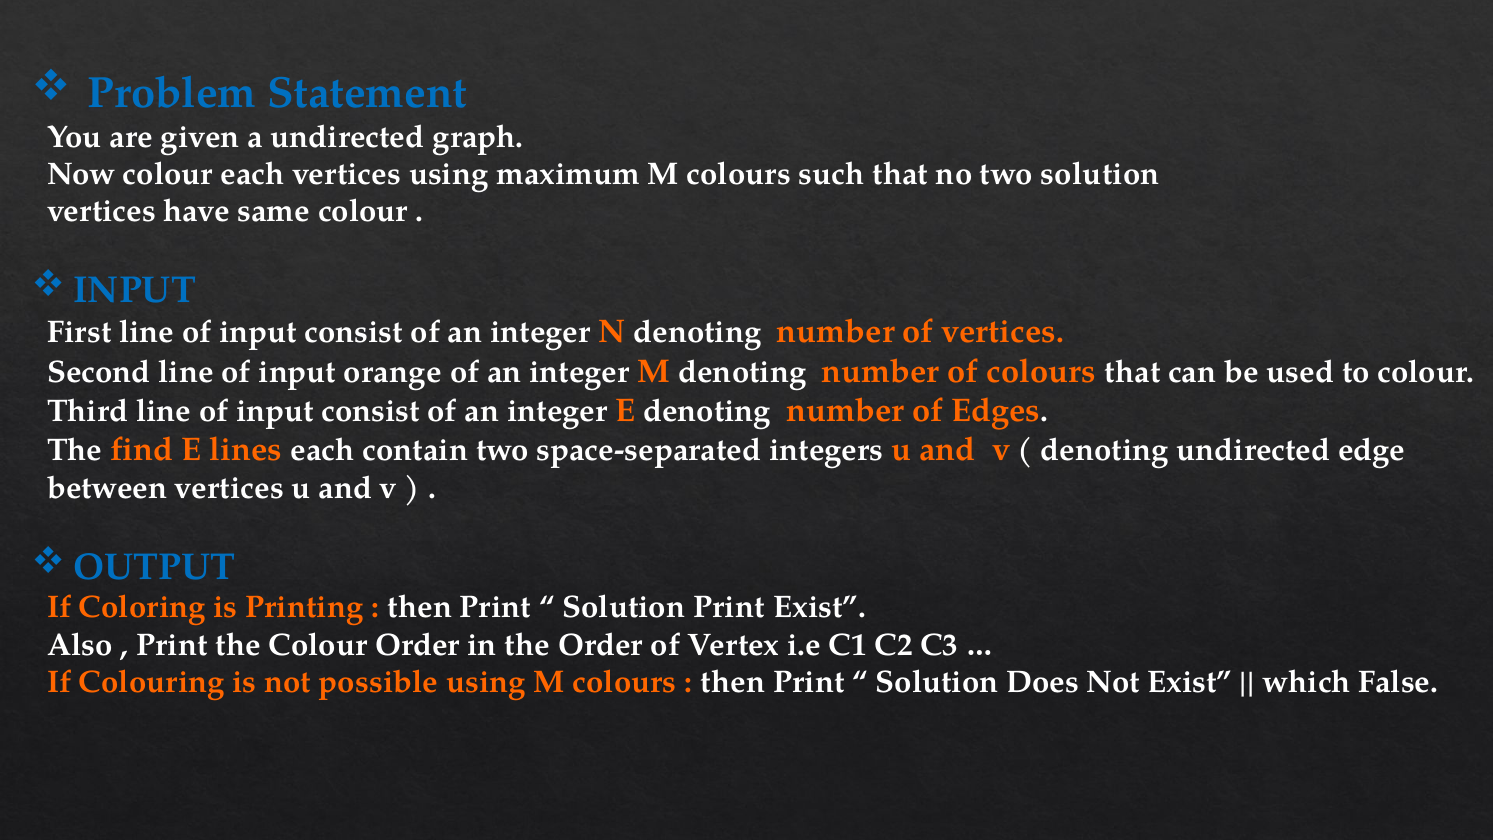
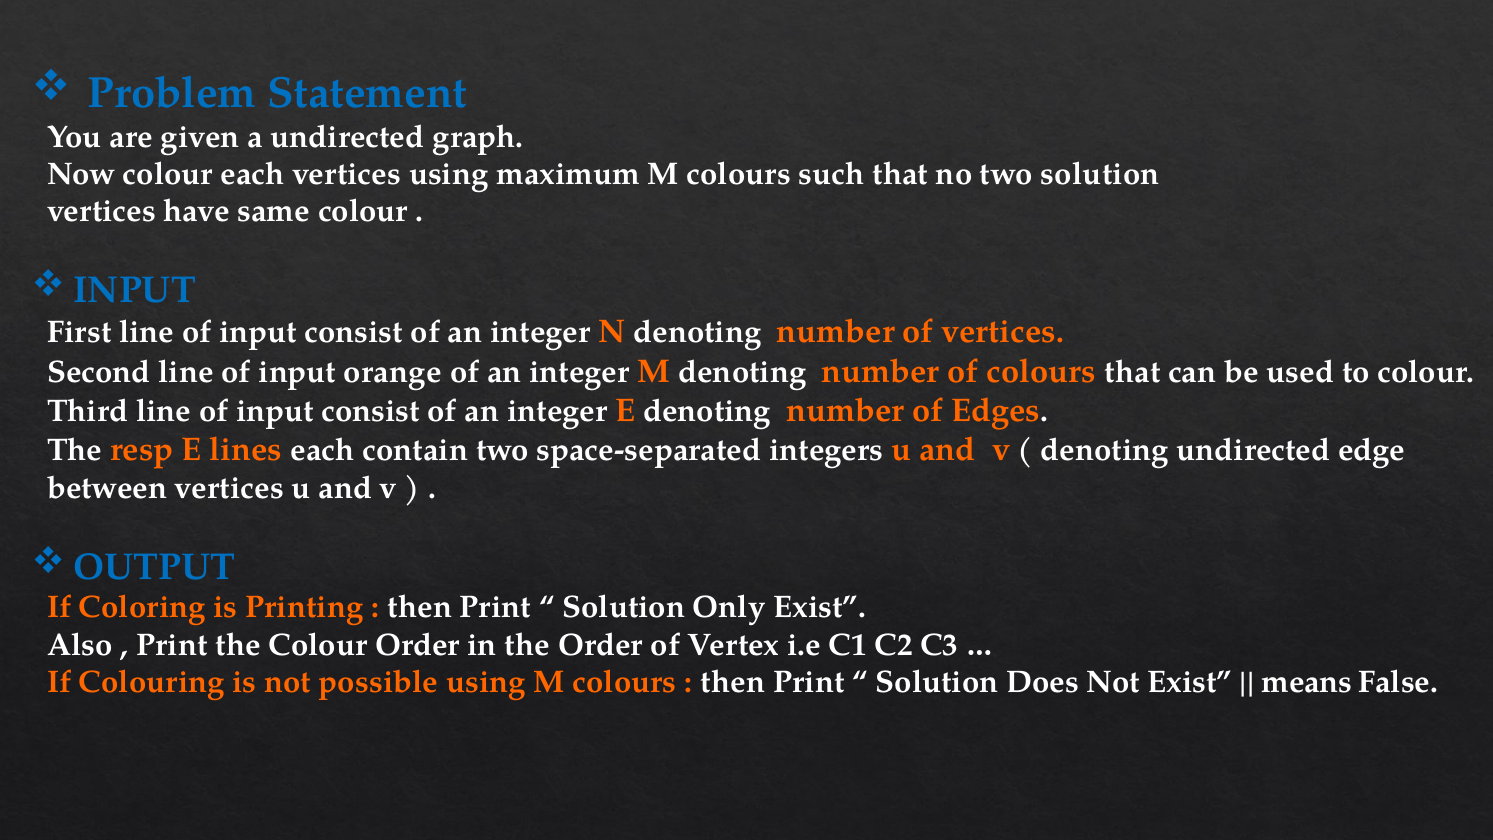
find: find -> resp
Solution Print: Print -> Only
which: which -> means
